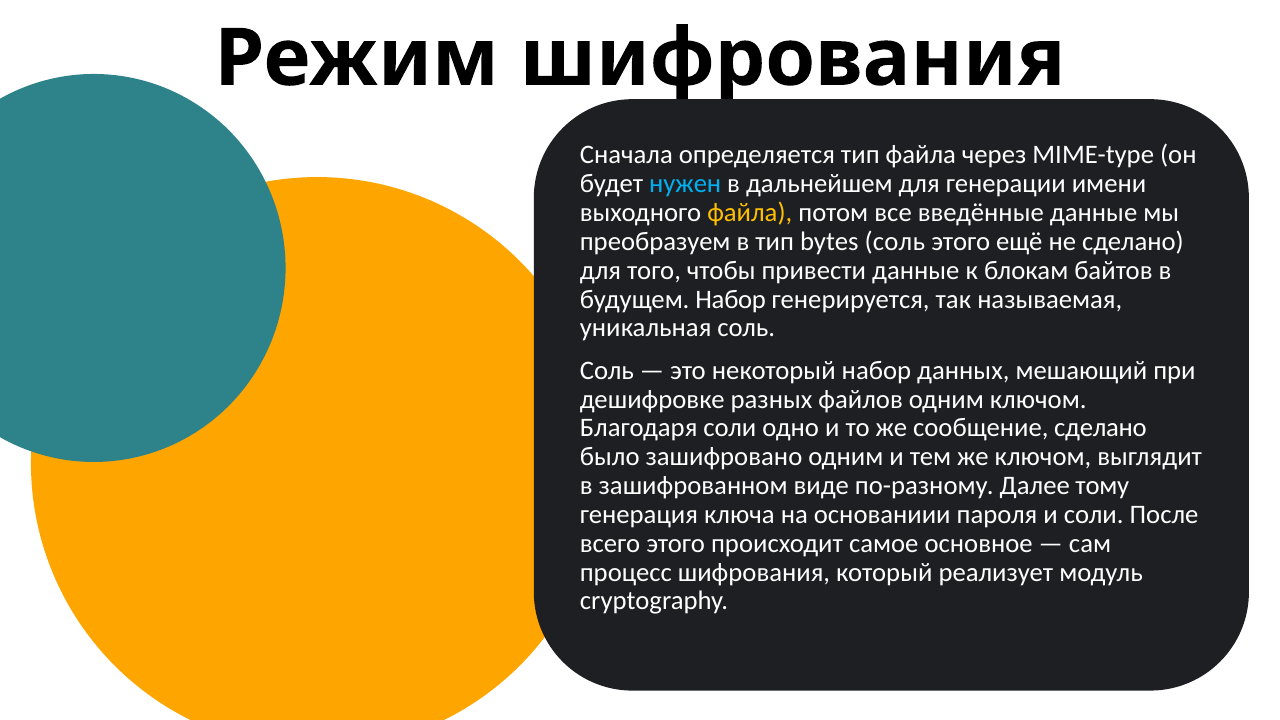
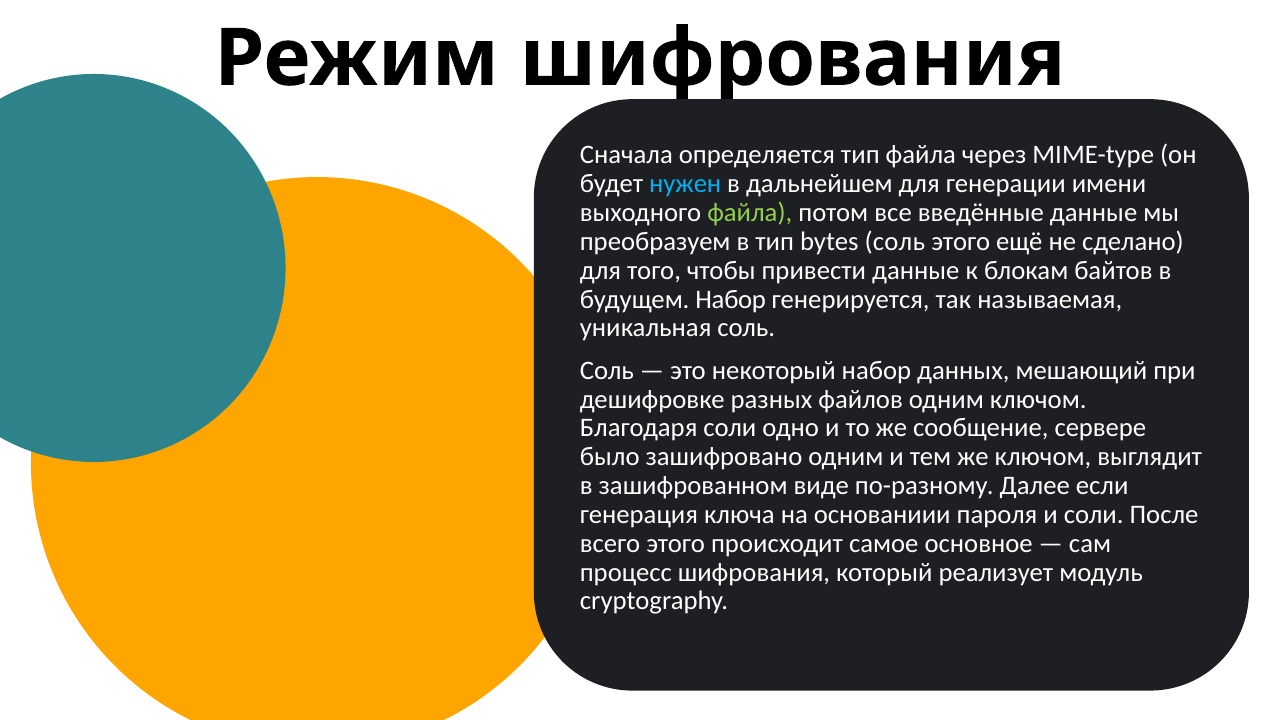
файла at (750, 213) colour: yellow -> light green
сообщение сделано: сделано -> сервере
тому: тому -> если
